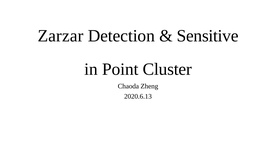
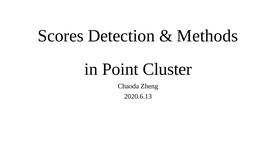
Zarzar: Zarzar -> Scores
Sensitive: Sensitive -> Methods
